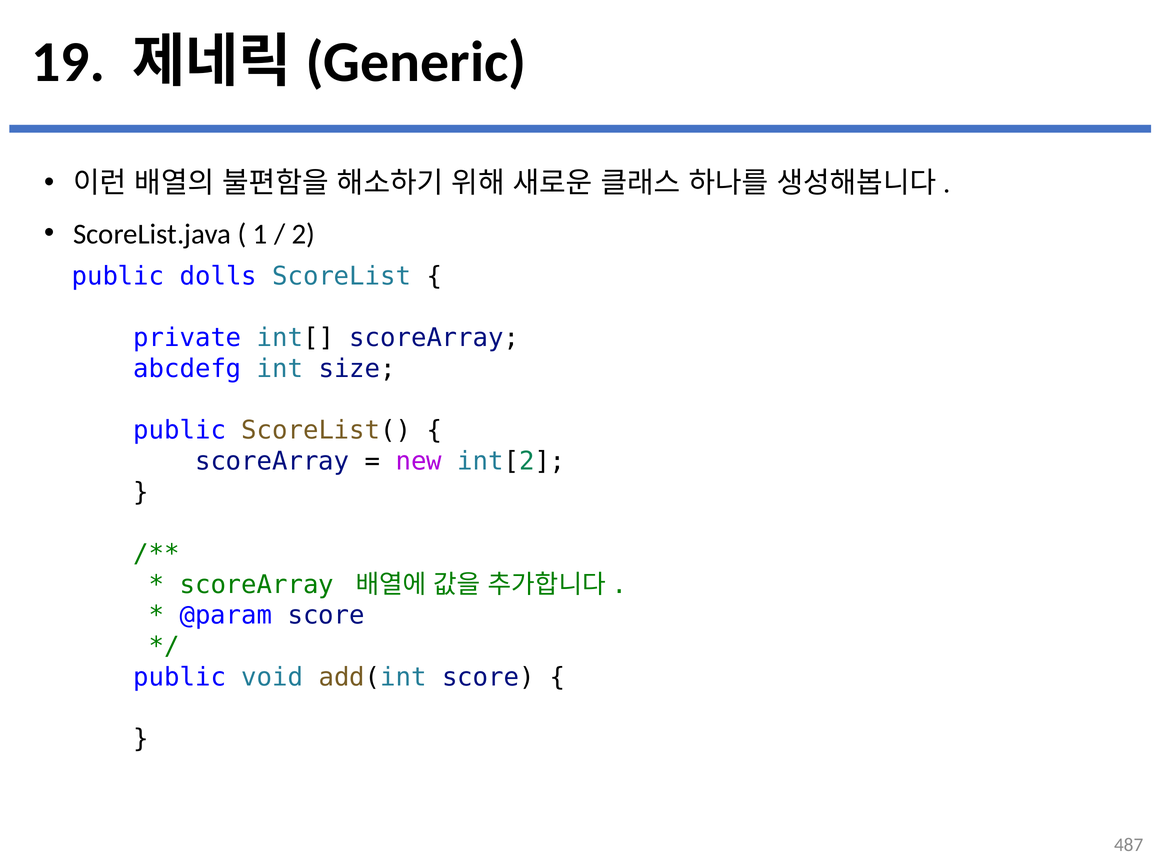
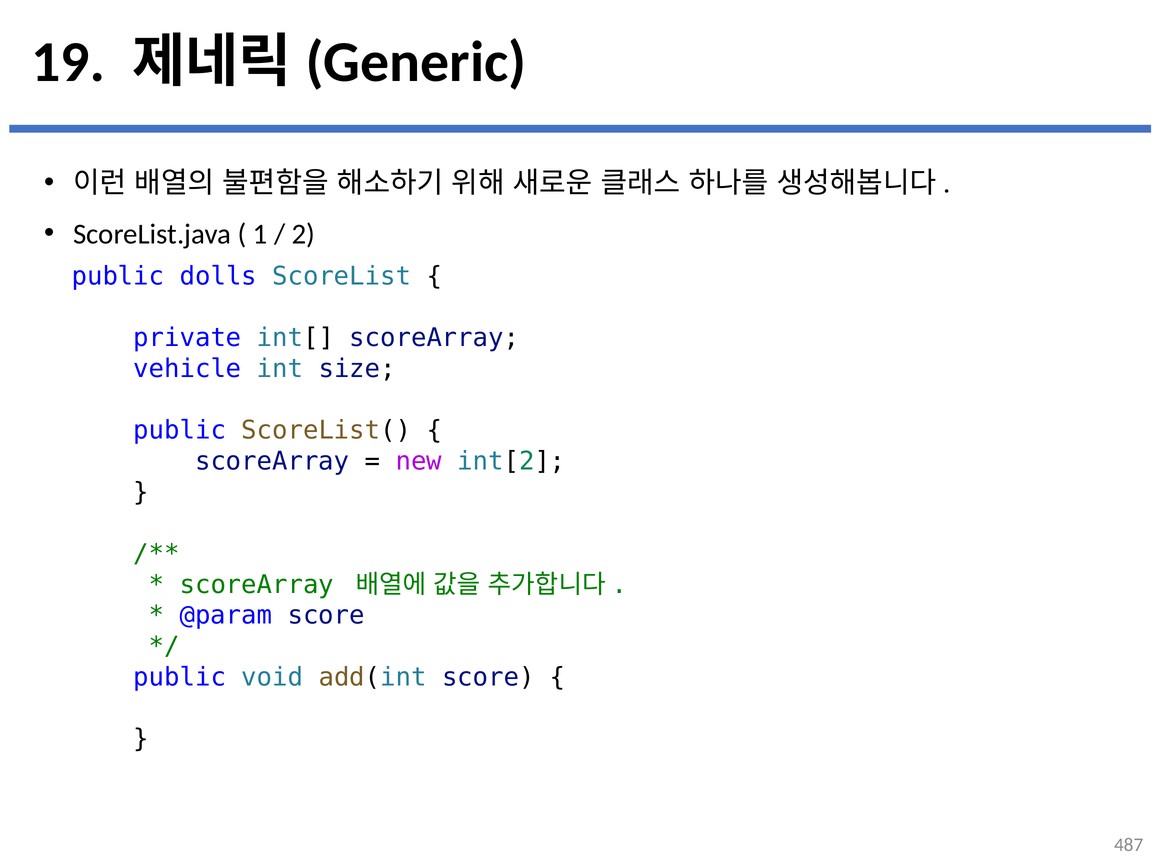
abcdefg: abcdefg -> vehicle
